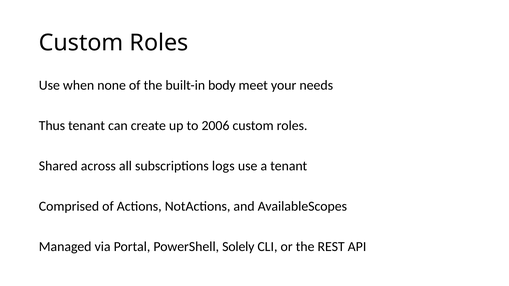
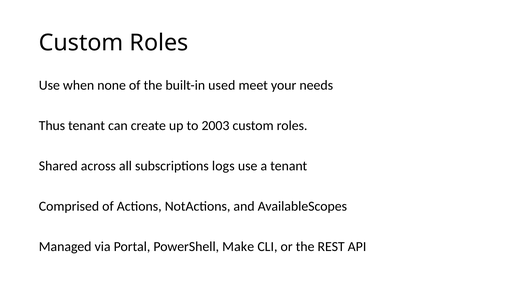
body: body -> used
2006: 2006 -> 2003
Solely: Solely -> Make
